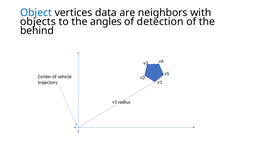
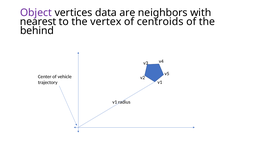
Object colour: blue -> purple
objects: objects -> nearest
angles: angles -> vertex
detection: detection -> centroids
